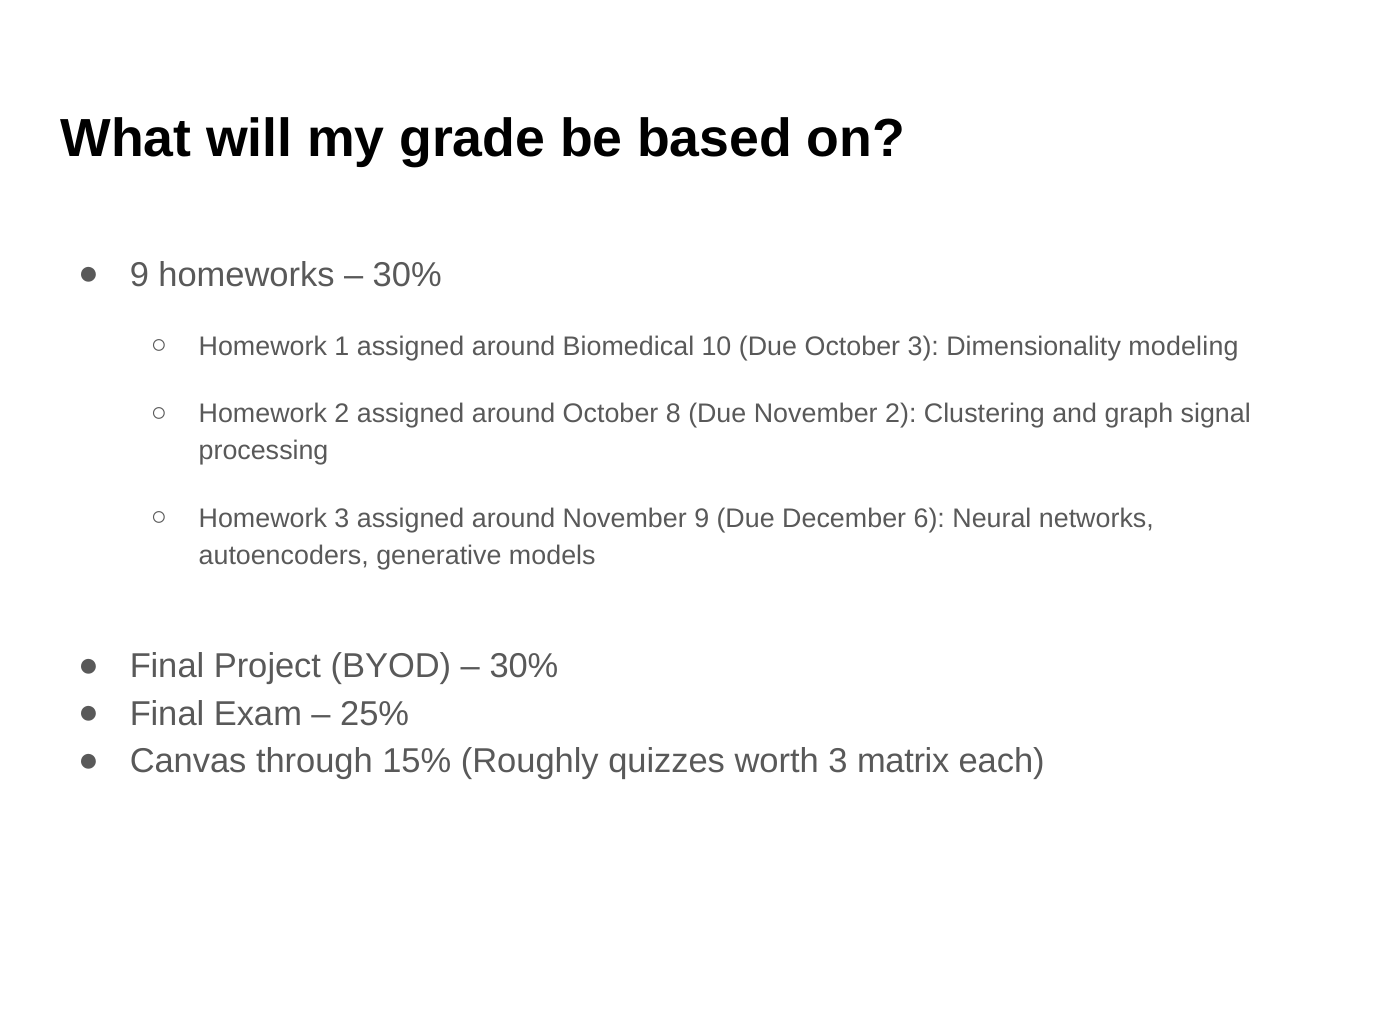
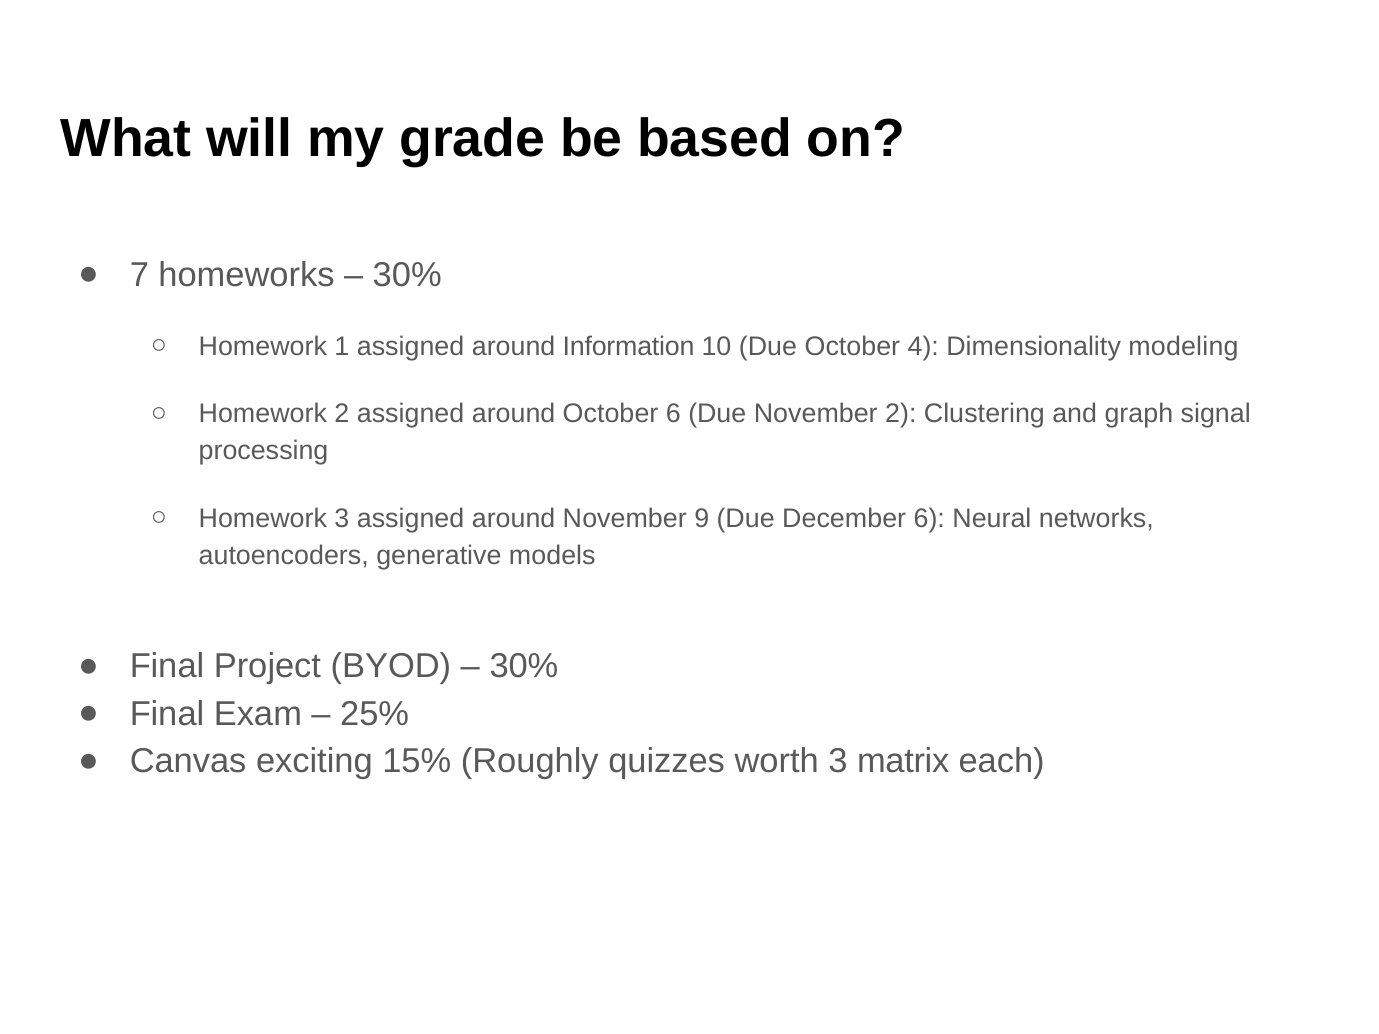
9 at (139, 275): 9 -> 7
Biomedical: Biomedical -> Information
October 3: 3 -> 4
October 8: 8 -> 6
through: through -> exciting
